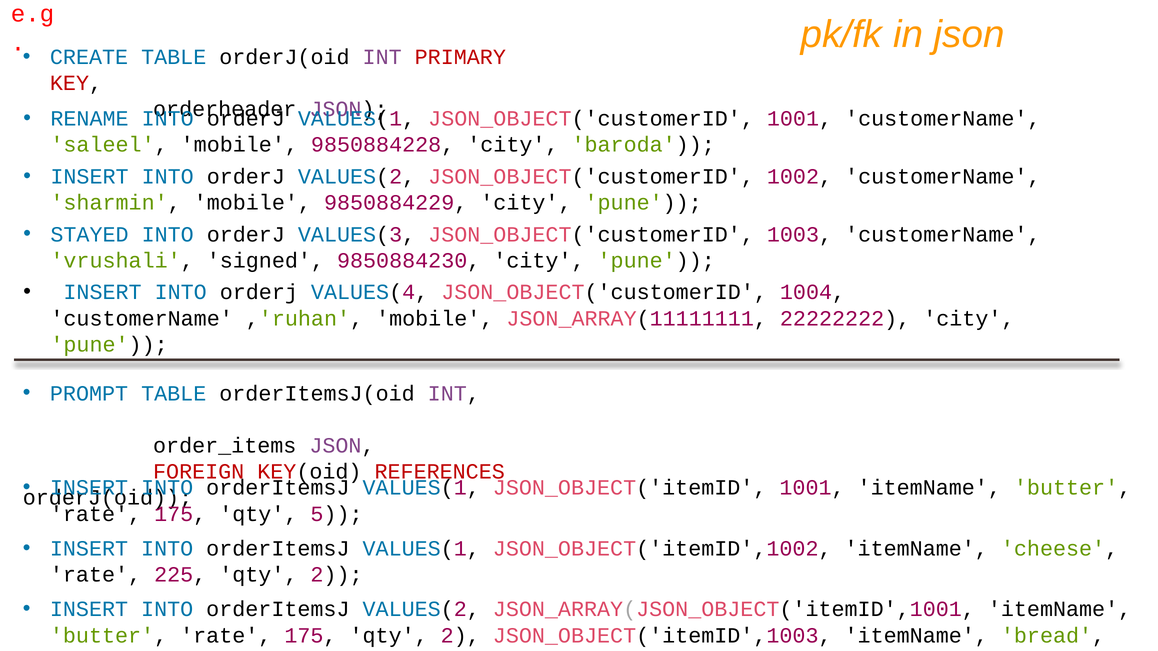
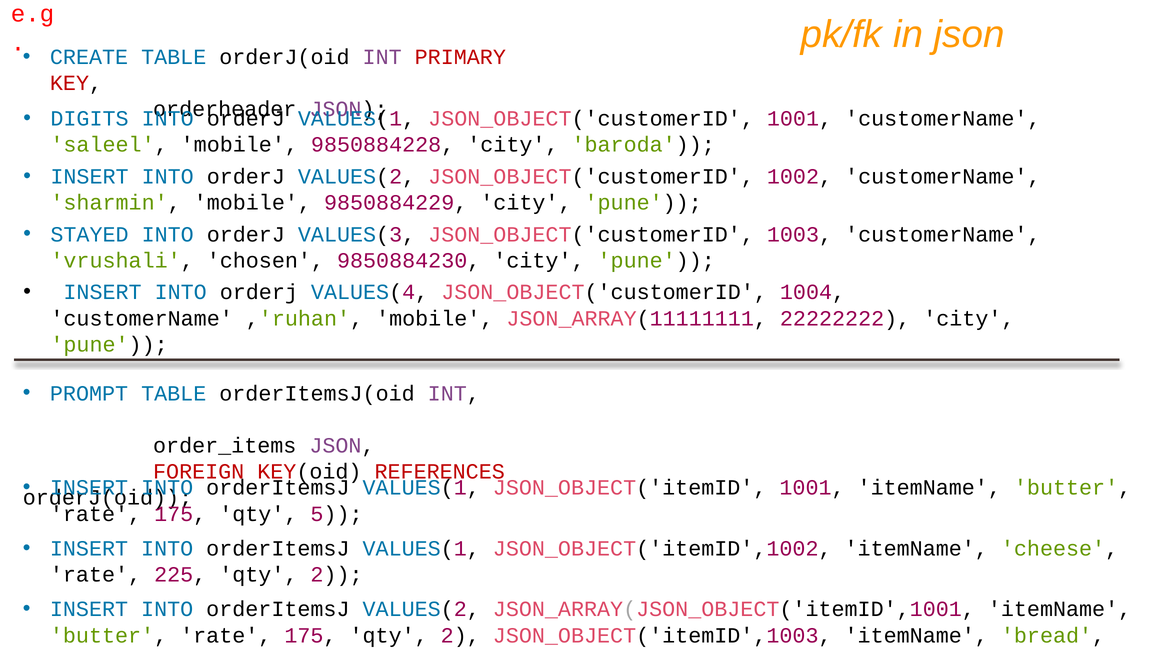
RENAME: RENAME -> DIGITS
signed: signed -> chosen
